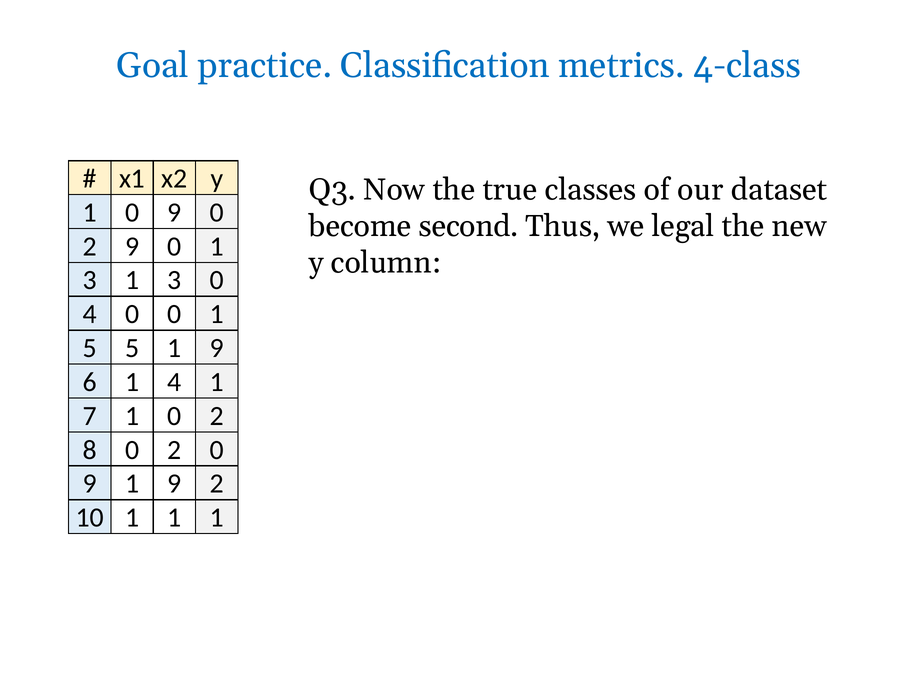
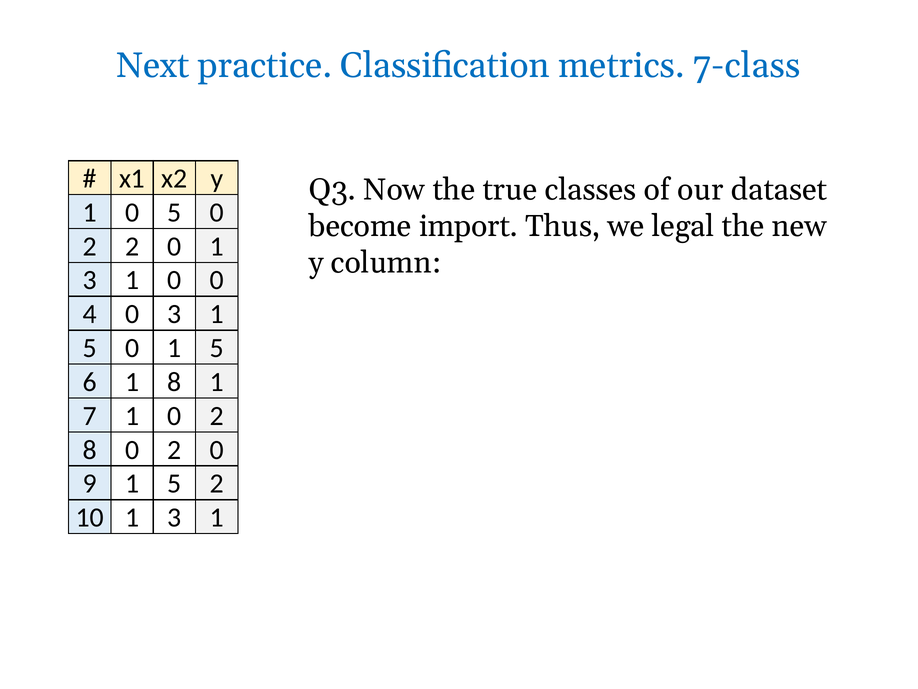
Goal: Goal -> Next
4-class: 4-class -> 7-class
1 0 9: 9 -> 5
second: second -> import
2 9: 9 -> 2
3 1 3: 3 -> 0
0 0: 0 -> 3
5 at (132, 348): 5 -> 0
9 at (217, 348): 9 -> 5
1 4: 4 -> 8
9 1 9: 9 -> 5
10 1 1: 1 -> 3
